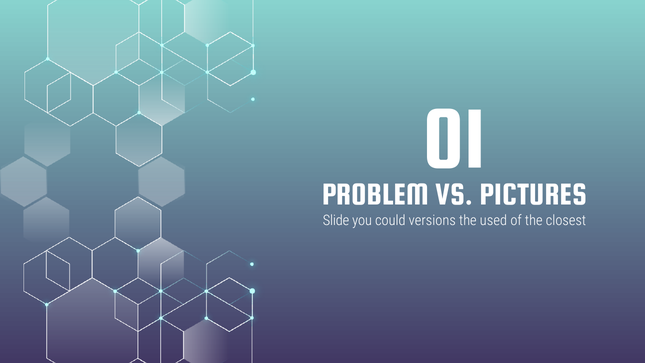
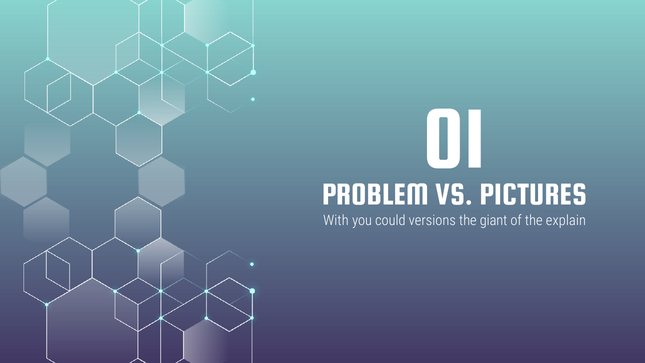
Slide: Slide -> With
used: used -> giant
closest: closest -> explain
